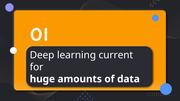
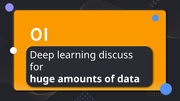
current: current -> discuss
